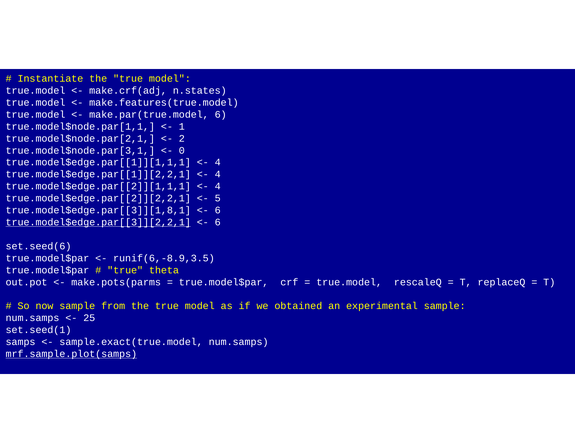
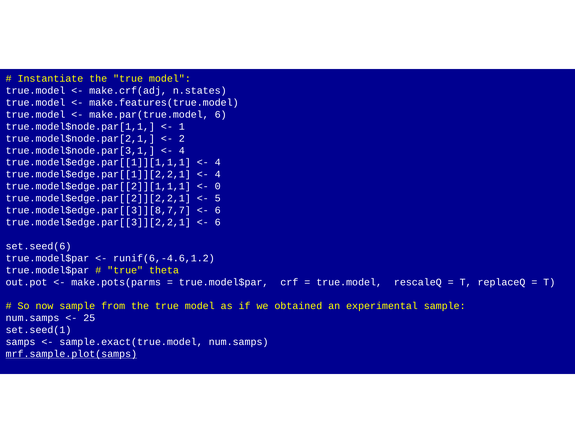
0 at (182, 150): 0 -> 4
4 at (218, 186): 4 -> 0
true.model$edge.par[[3]][1,8,1: true.model$edge.par[[3]][1,8,1 -> true.model$edge.par[[3]][8,7,7
true.model$edge.par[[3]][2,2,1 underline: present -> none
runif(6,-8.9,3.5: runif(6,-8.9,3.5 -> runif(6,-4.6,1.2
